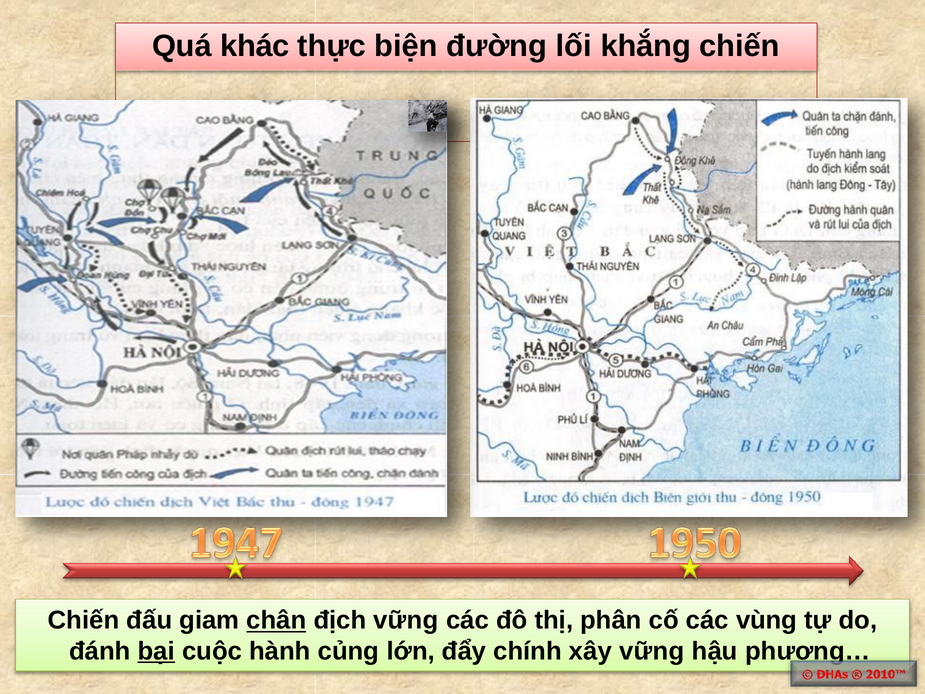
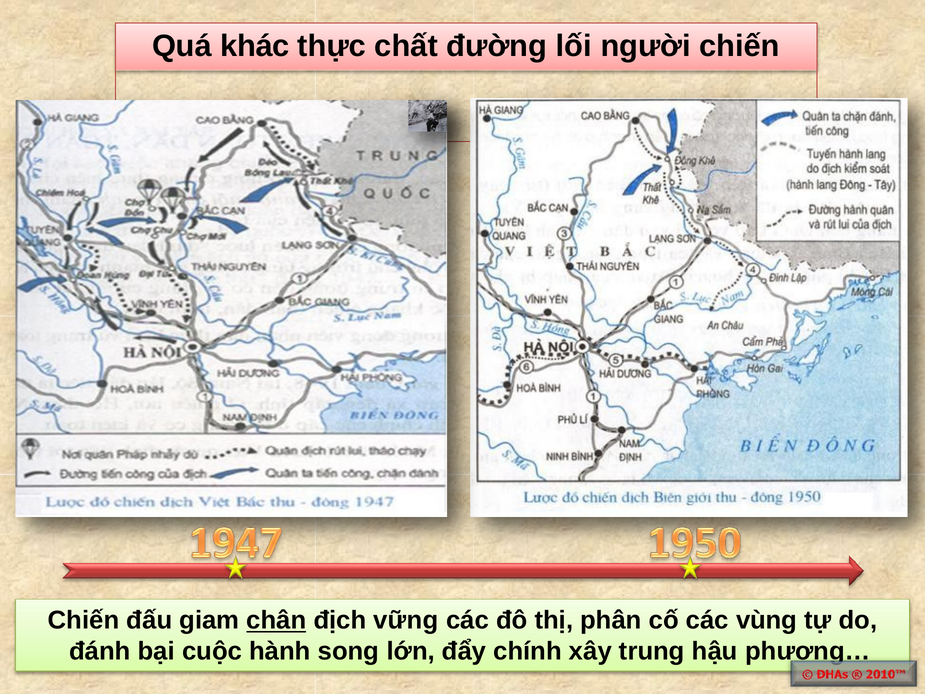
biện: biện -> chất
khắng: khắng -> người
bại underline: present -> none
củng: củng -> song
xây vững: vững -> trung
